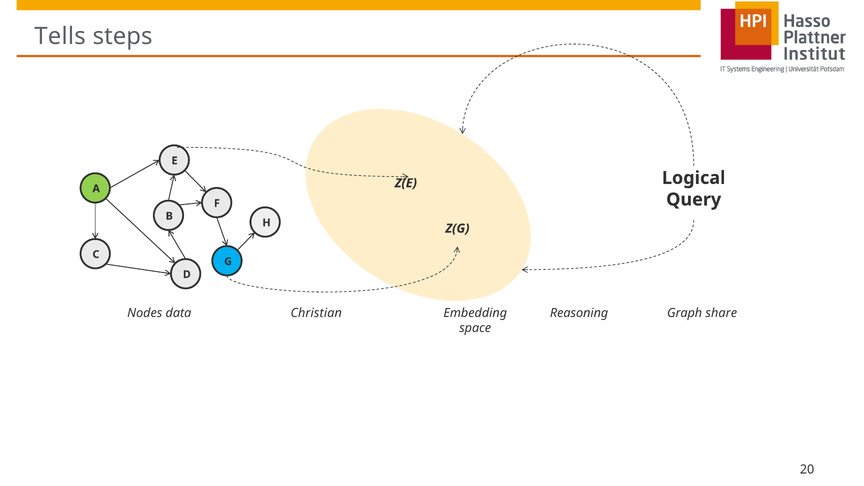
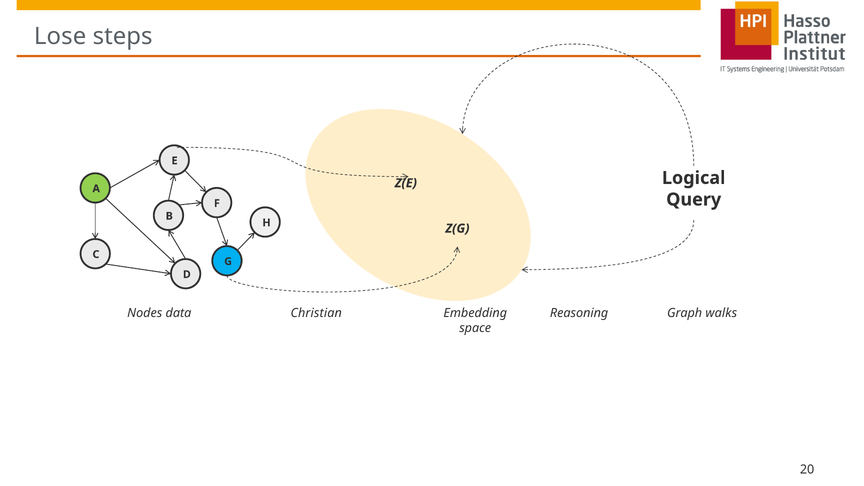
Tells: Tells -> Lose
share: share -> walks
